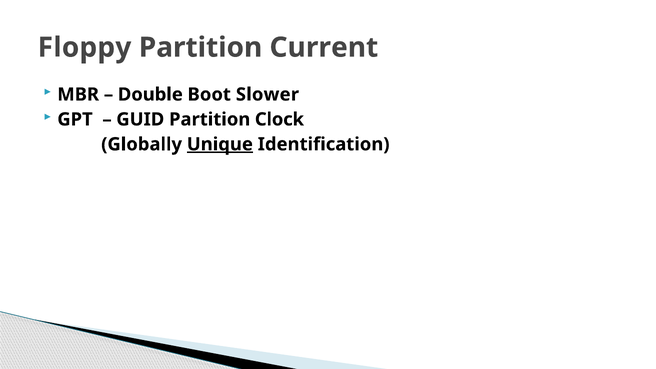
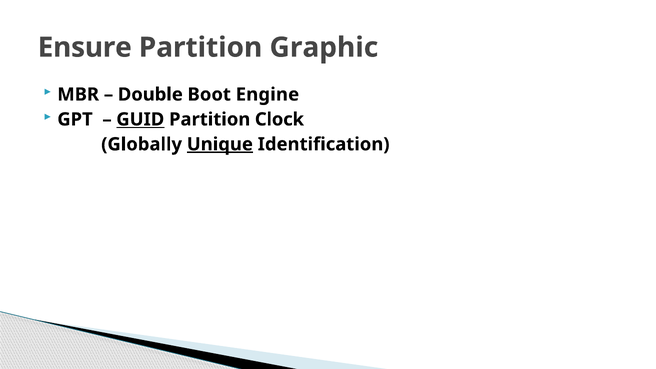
Floppy: Floppy -> Ensure
Current: Current -> Graphic
Slower: Slower -> Engine
GUID underline: none -> present
